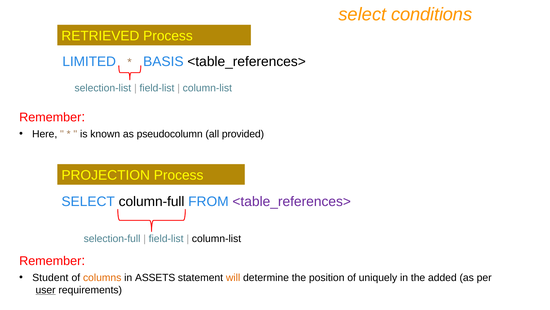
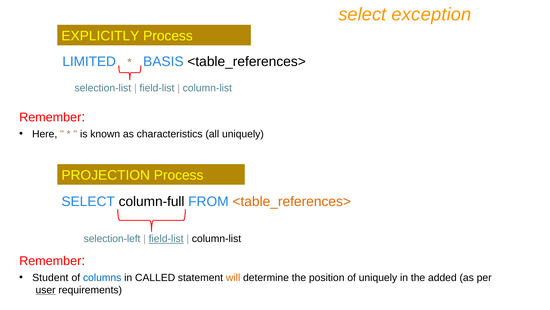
conditions: conditions -> exception
RETRIEVED: RETRIEVED -> EXPLICITLY
pseudocolumn: pseudocolumn -> characteristics
all provided: provided -> uniquely
<table_references> at (292, 201) colour: purple -> orange
selection-full: selection-full -> selection-left
field-list at (166, 238) underline: none -> present
columns colour: orange -> blue
ASSETS: ASSETS -> CALLED
